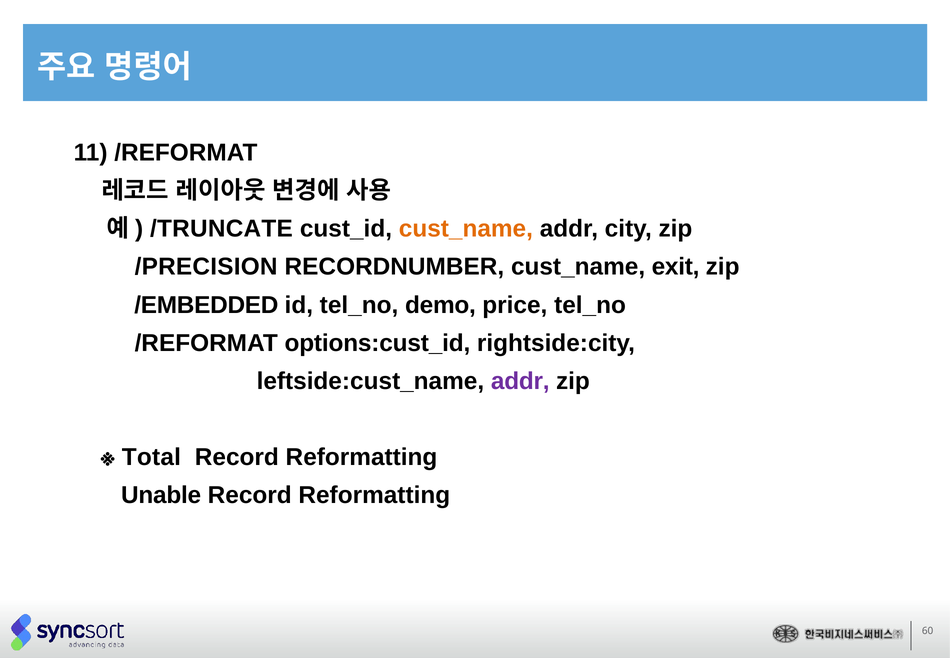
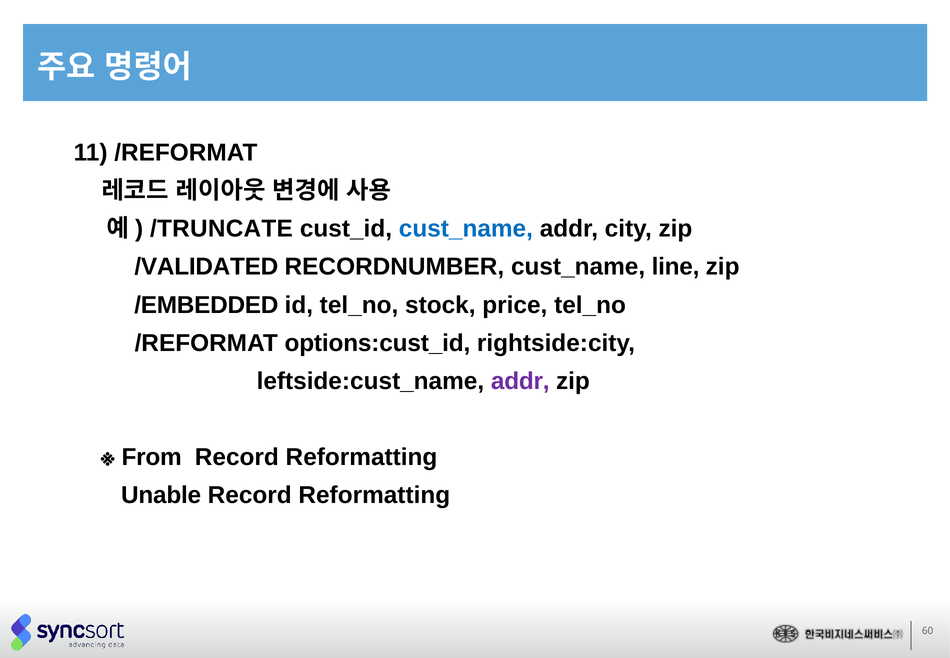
cust_name at (466, 229) colour: orange -> blue
/PRECISION: /PRECISION -> /VALIDATED
exit: exit -> line
demo: demo -> stock
Total: Total -> From
